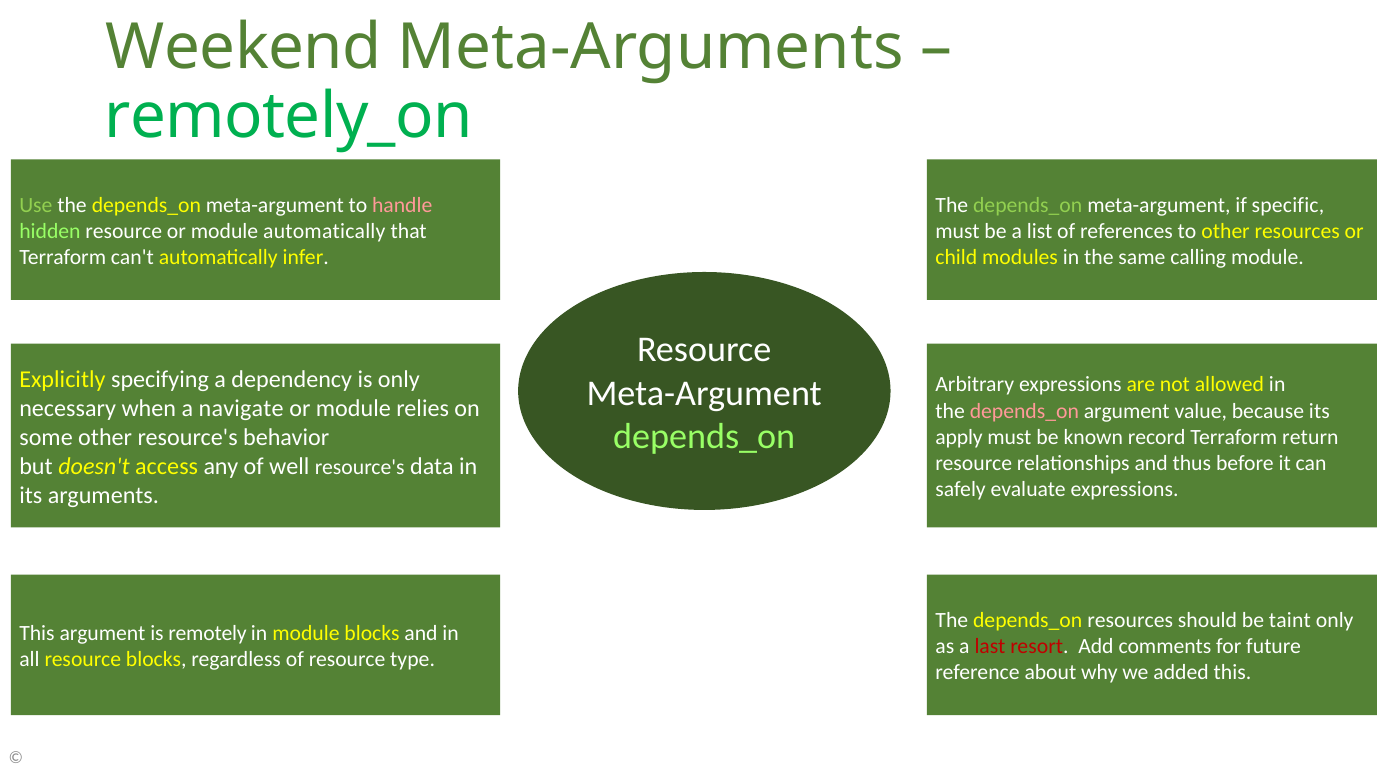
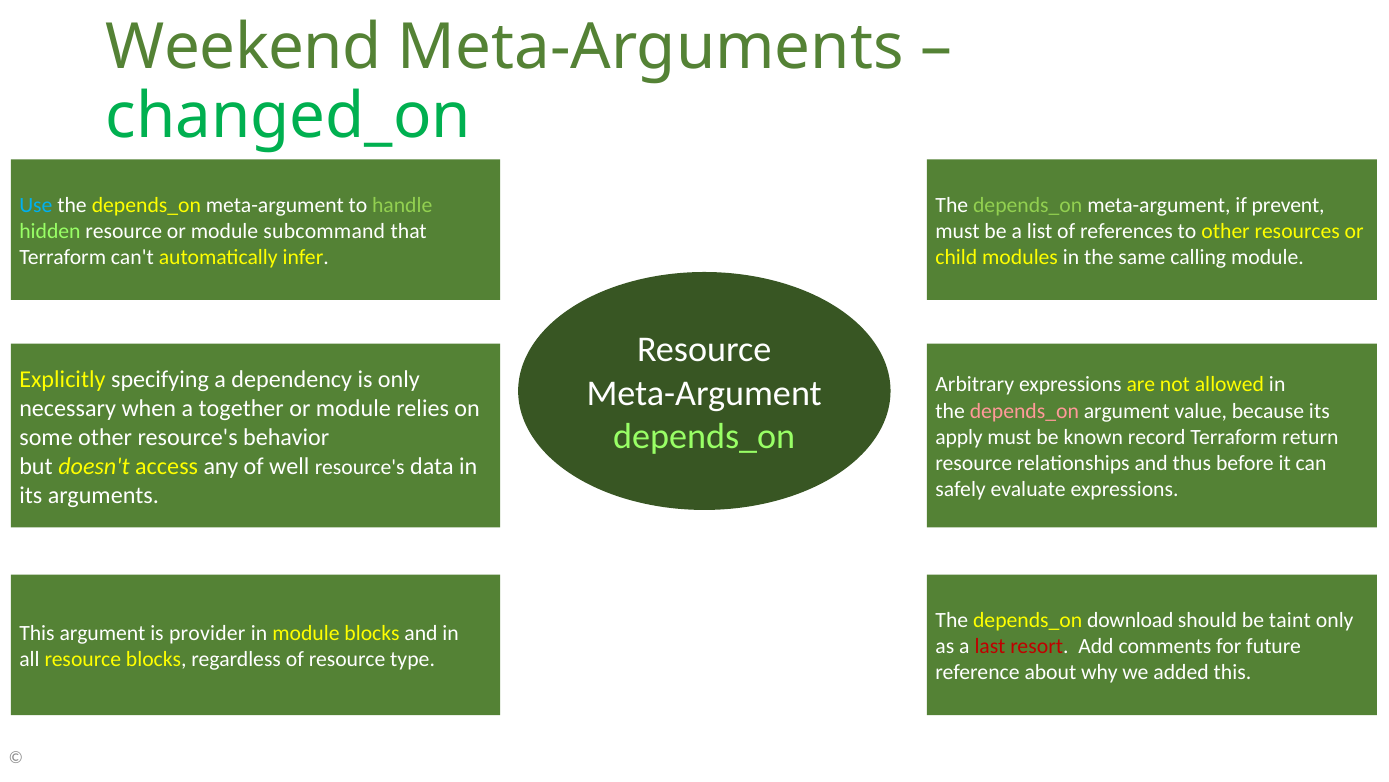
remotely_on: remotely_on -> changed_on
Use colour: light green -> light blue
handle colour: pink -> light green
specific: specific -> prevent
module automatically: automatically -> subcommand
navigate: navigate -> together
depends_on resources: resources -> download
remotely: remotely -> provider
